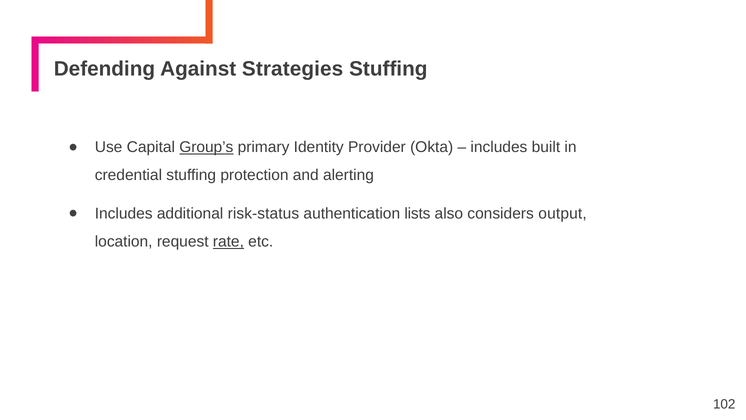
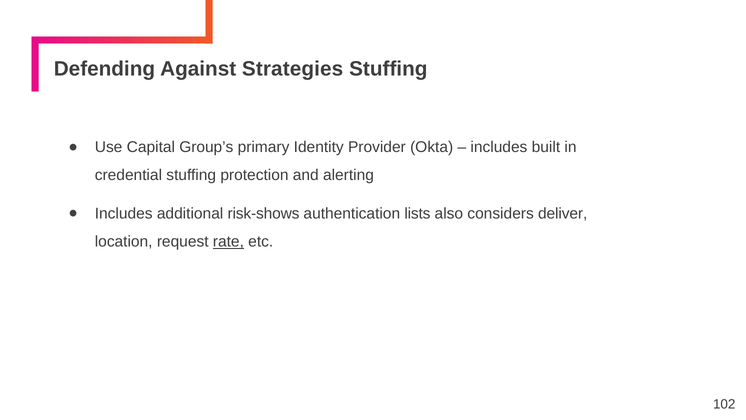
Group’s underline: present -> none
risk-status: risk-status -> risk-shows
output: output -> deliver
